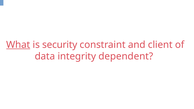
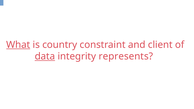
security: security -> country
data underline: none -> present
dependent: dependent -> represents
